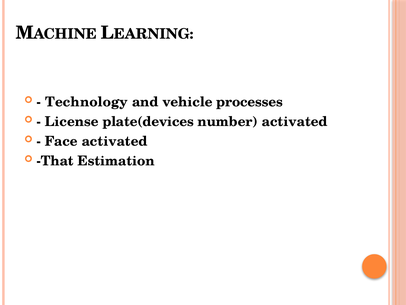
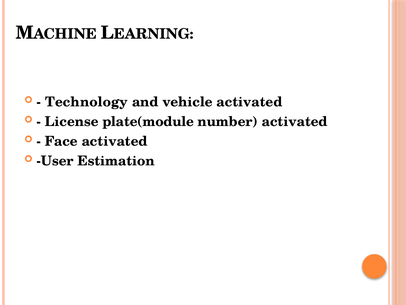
vehicle processes: processes -> activated
plate(devices: plate(devices -> plate(module
That: That -> User
